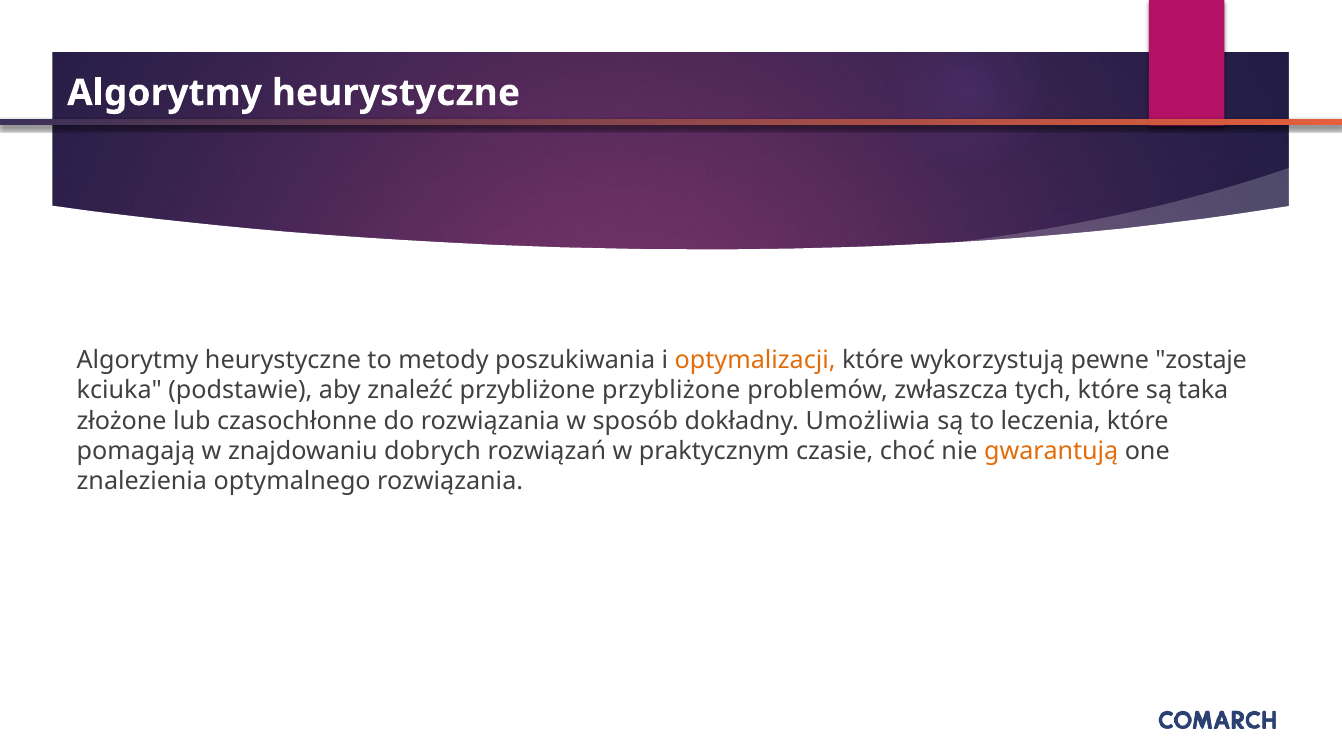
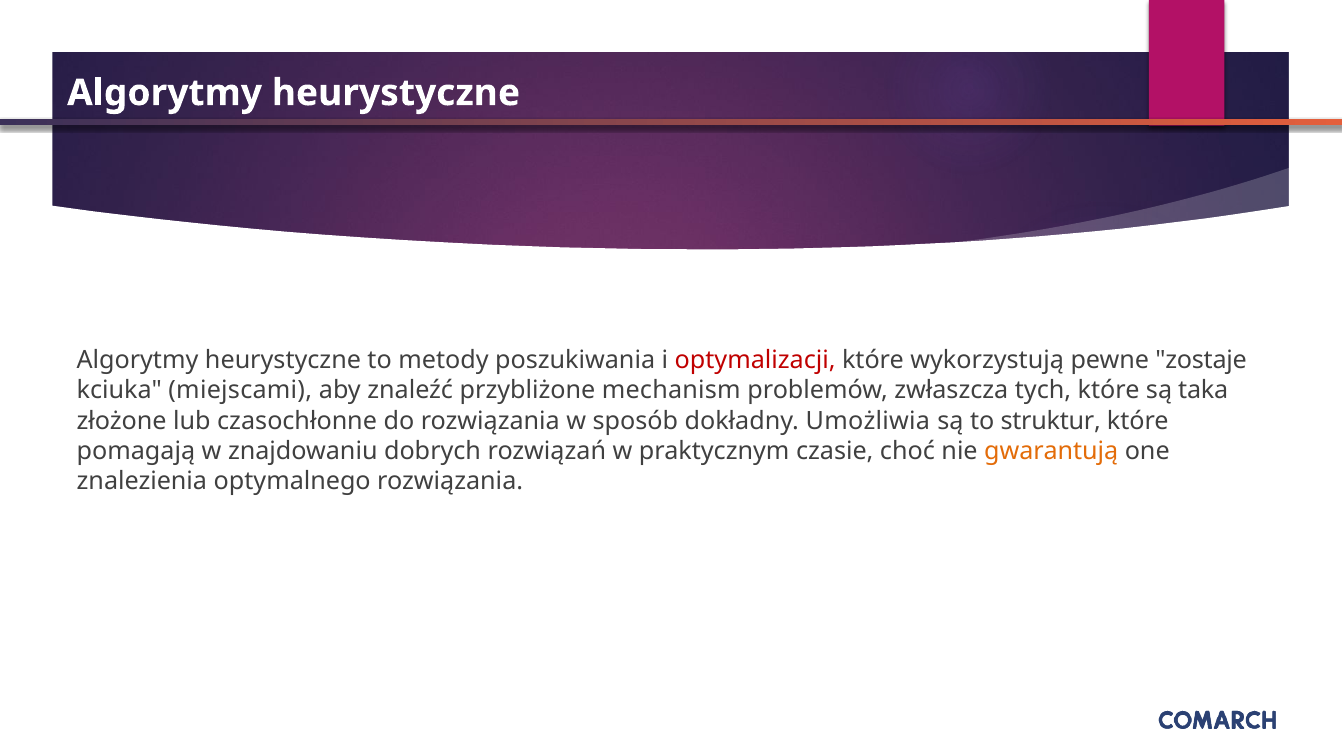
optymalizacji colour: orange -> red
podstawie: podstawie -> miejscami
przybliżone przybliżone: przybliżone -> mechanism
leczenia: leczenia -> struktur
